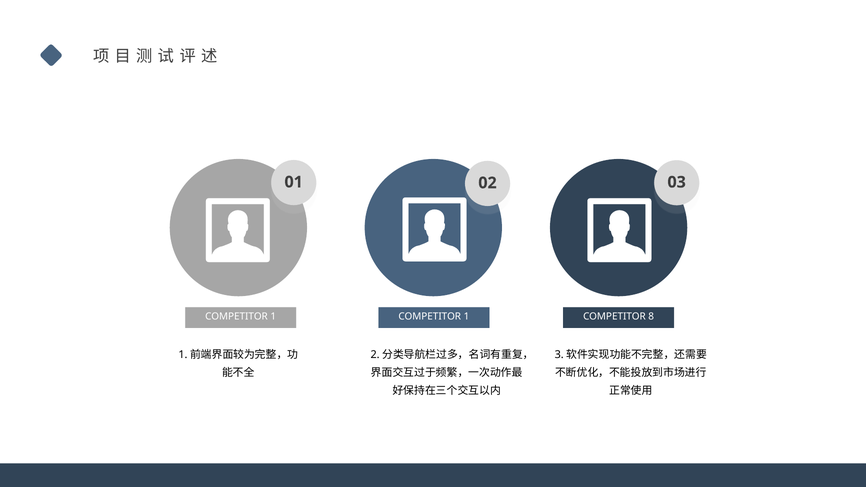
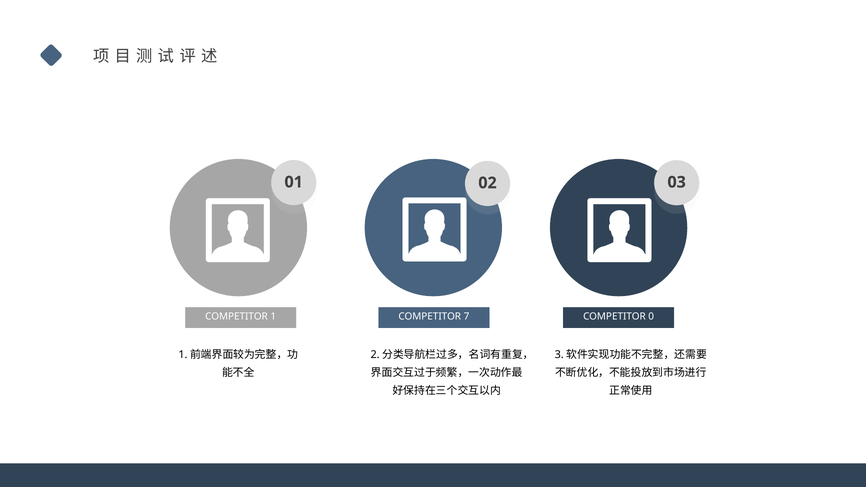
1 at (467, 317): 1 -> 7
8: 8 -> 0
